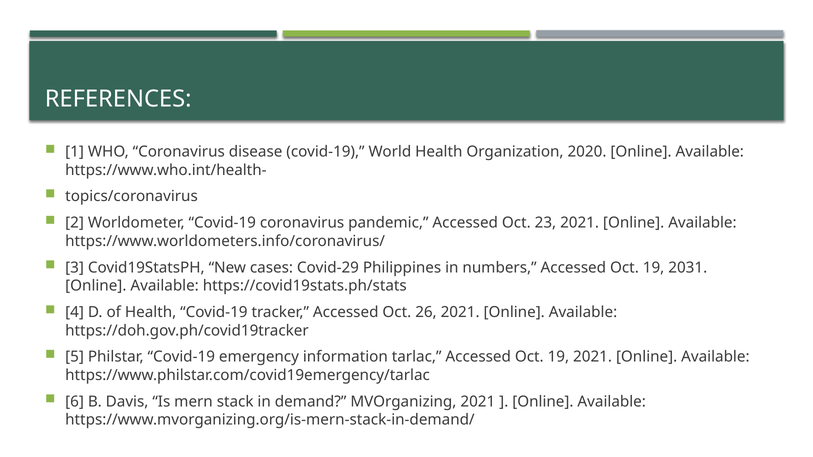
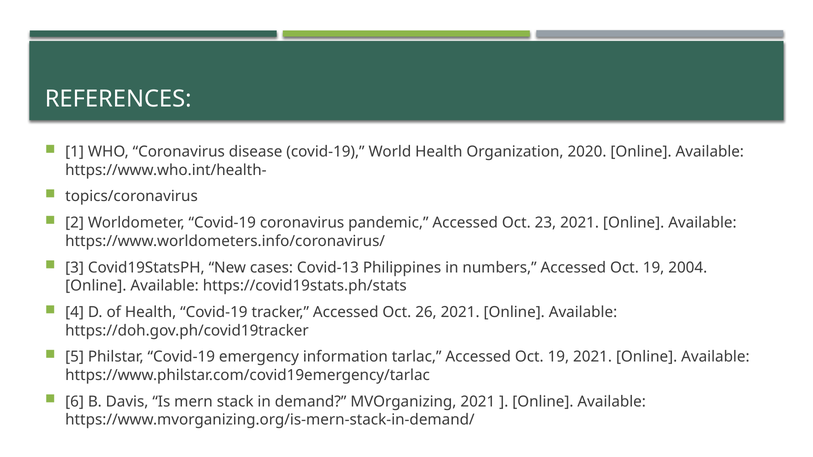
Covid-29: Covid-29 -> Covid-13
2031: 2031 -> 2004
